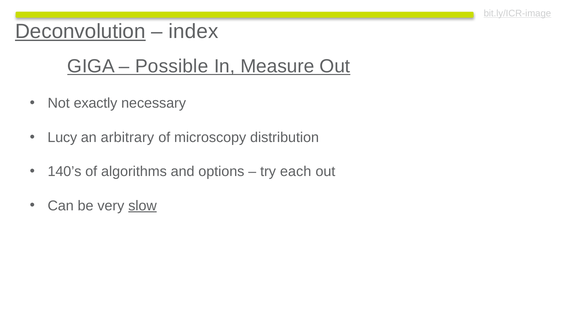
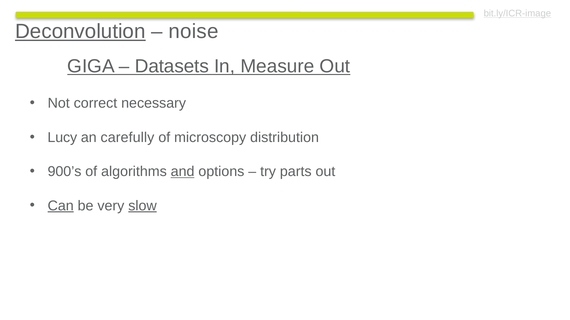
index: index -> noise
Possible: Possible -> Datasets
exactly: exactly -> correct
arbitrary: arbitrary -> carefully
140’s: 140’s -> 900’s
and underline: none -> present
each: each -> parts
Can underline: none -> present
